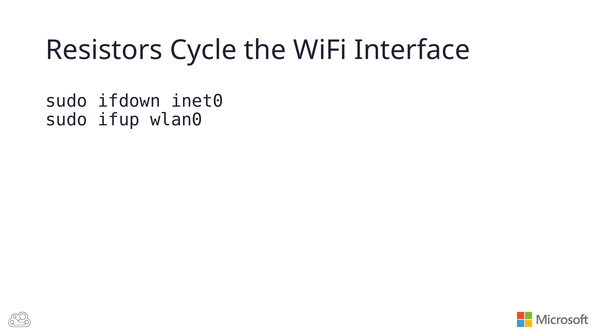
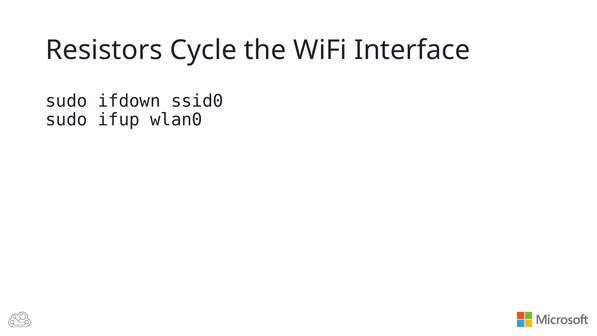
inet0: inet0 -> ssid0
